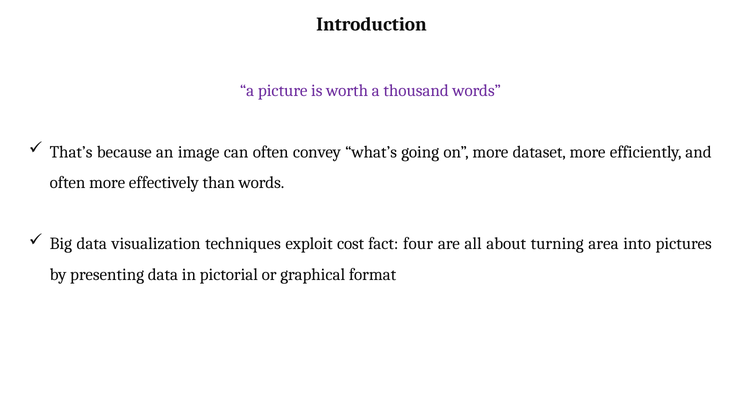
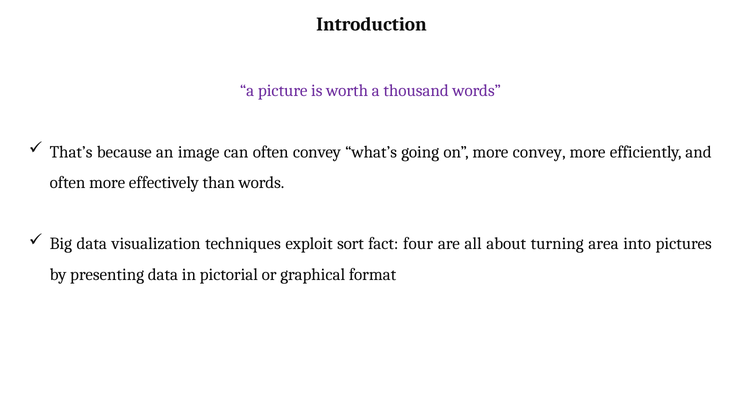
more dataset: dataset -> convey
cost: cost -> sort
